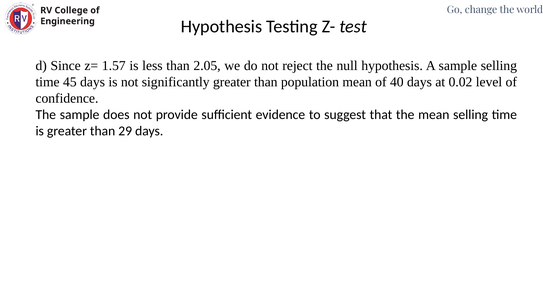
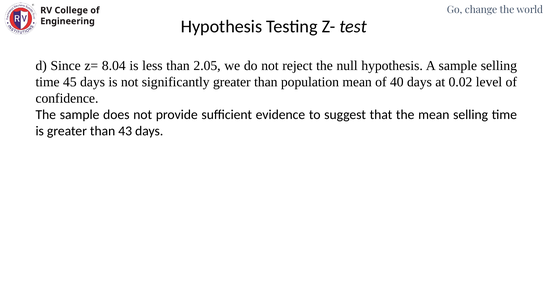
1.57: 1.57 -> 8.04
29: 29 -> 43
